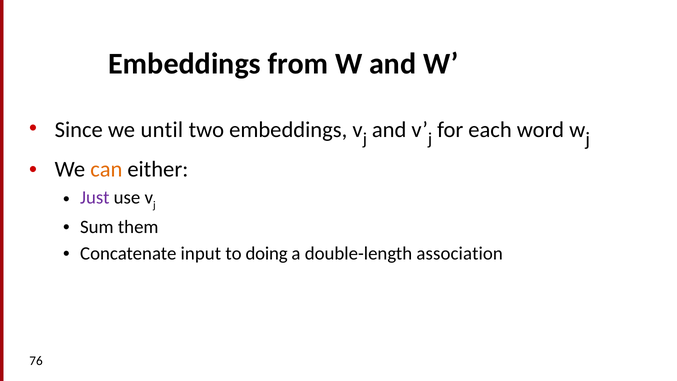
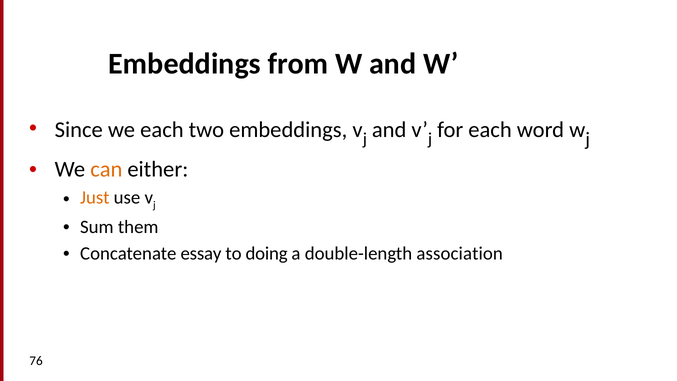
we until: until -> each
Just colour: purple -> orange
input: input -> essay
